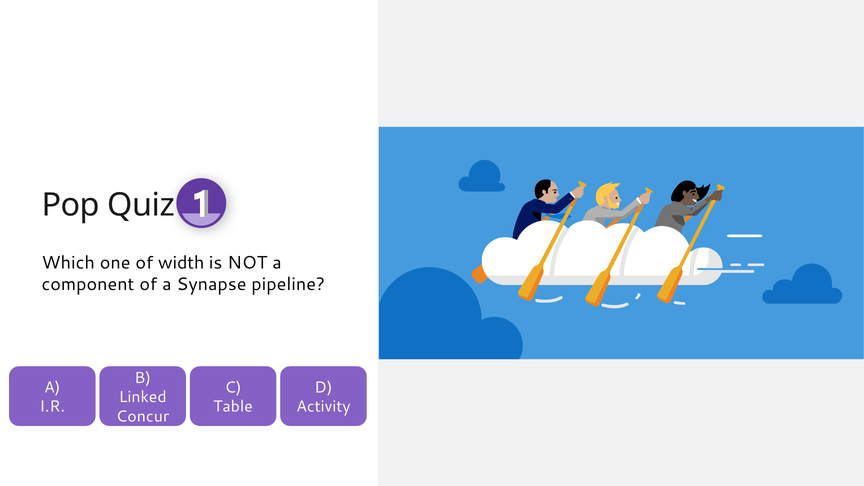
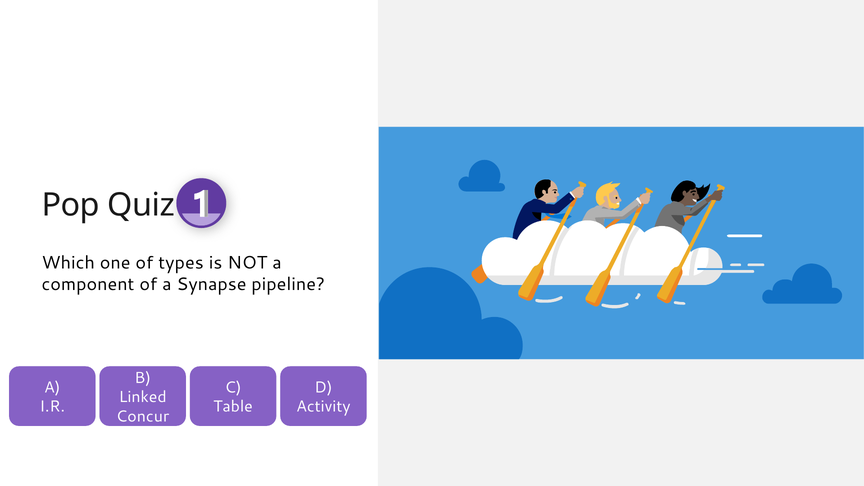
width: width -> types
